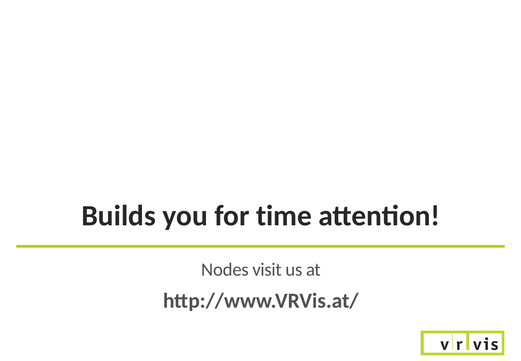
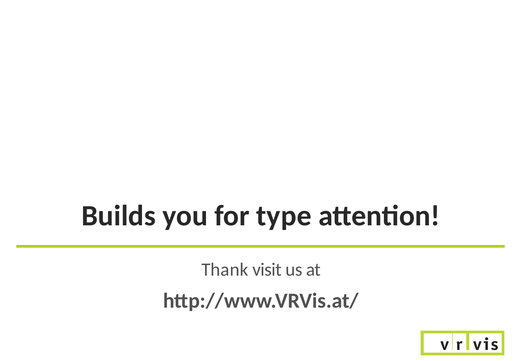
time: time -> type
Nodes: Nodes -> Thank
